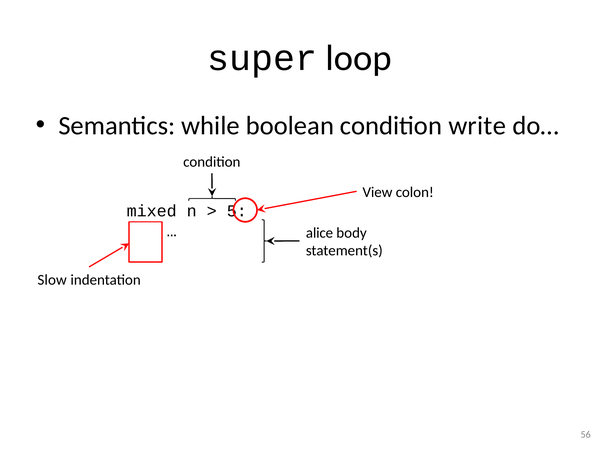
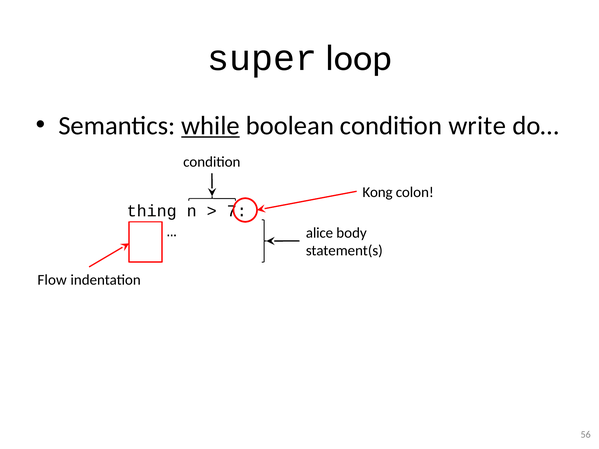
while underline: none -> present
View: View -> Kong
mixed: mixed -> thing
5: 5 -> 7
Slow: Slow -> Flow
